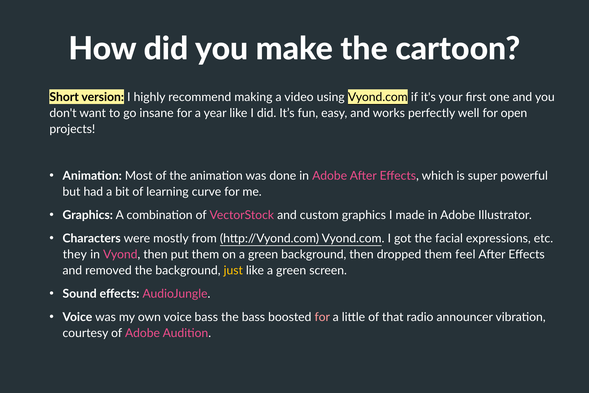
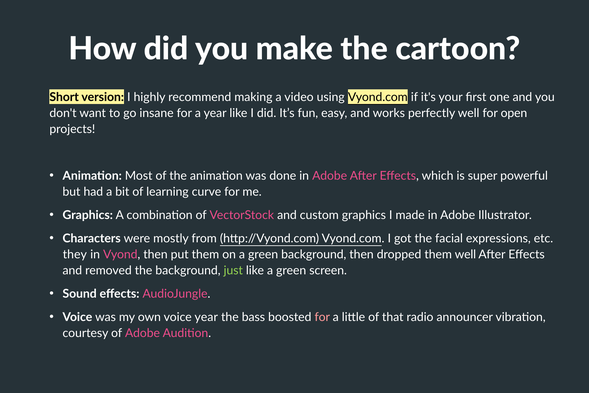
them feel: feel -> well
just colour: yellow -> light green
voice bass: bass -> year
